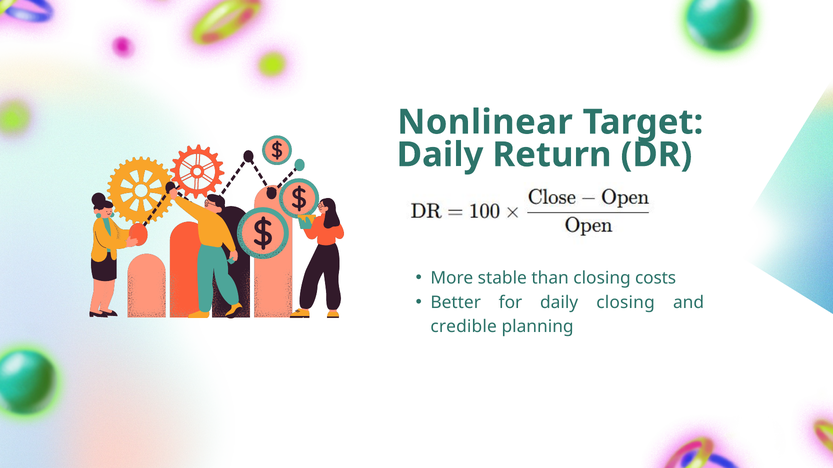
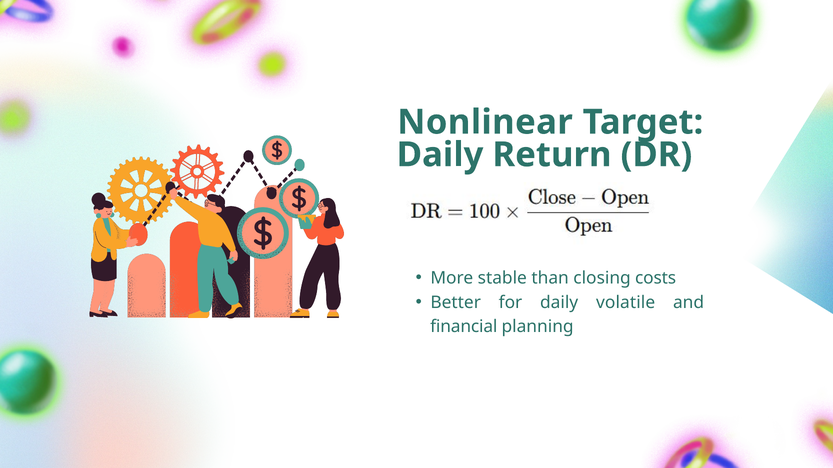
daily closing: closing -> volatile
credible: credible -> financial
